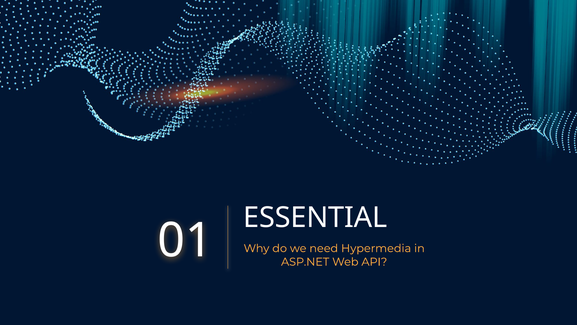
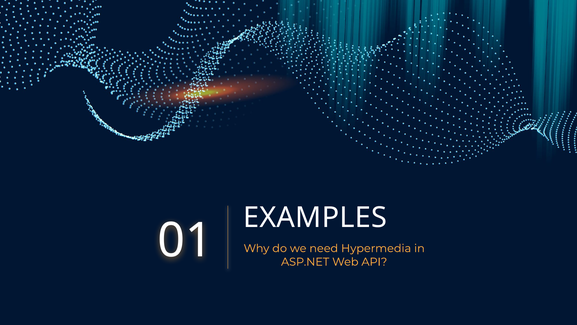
ESSENTIAL: ESSENTIAL -> EXAMPLES
